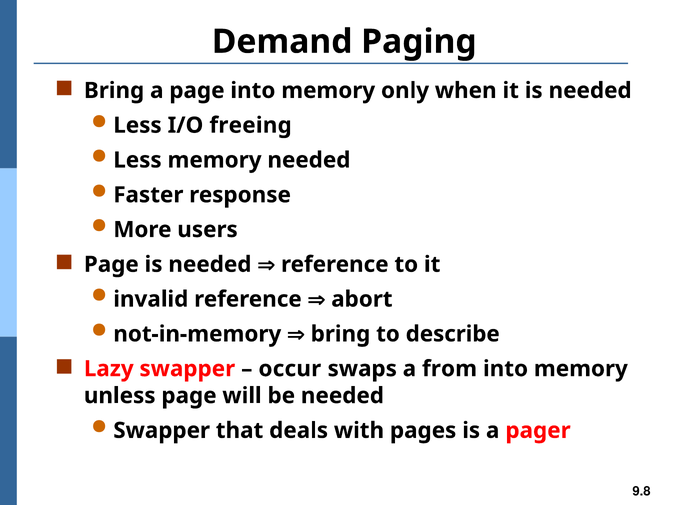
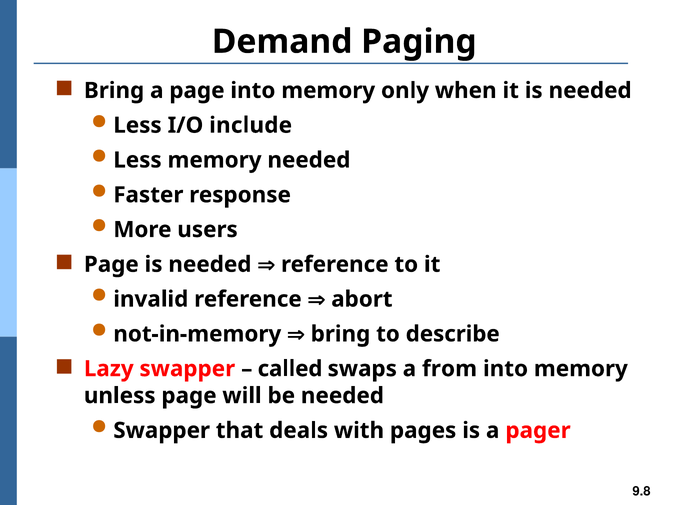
freeing: freeing -> include
occur: occur -> called
